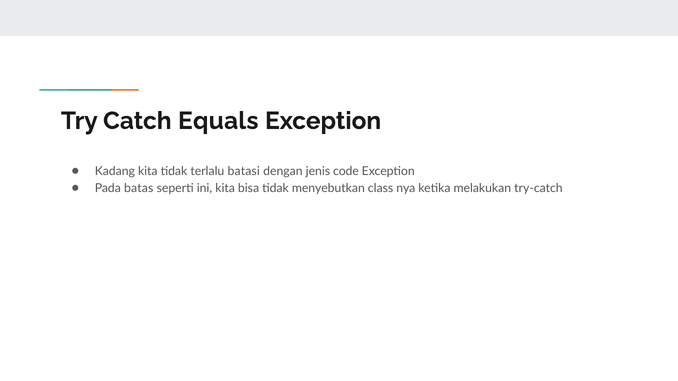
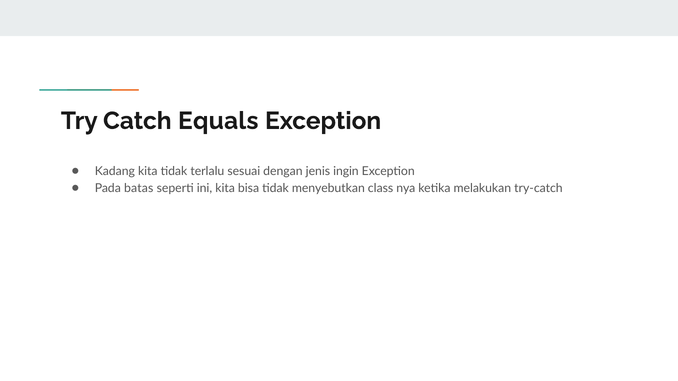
batasi: batasi -> sesuai
code: code -> ingin
